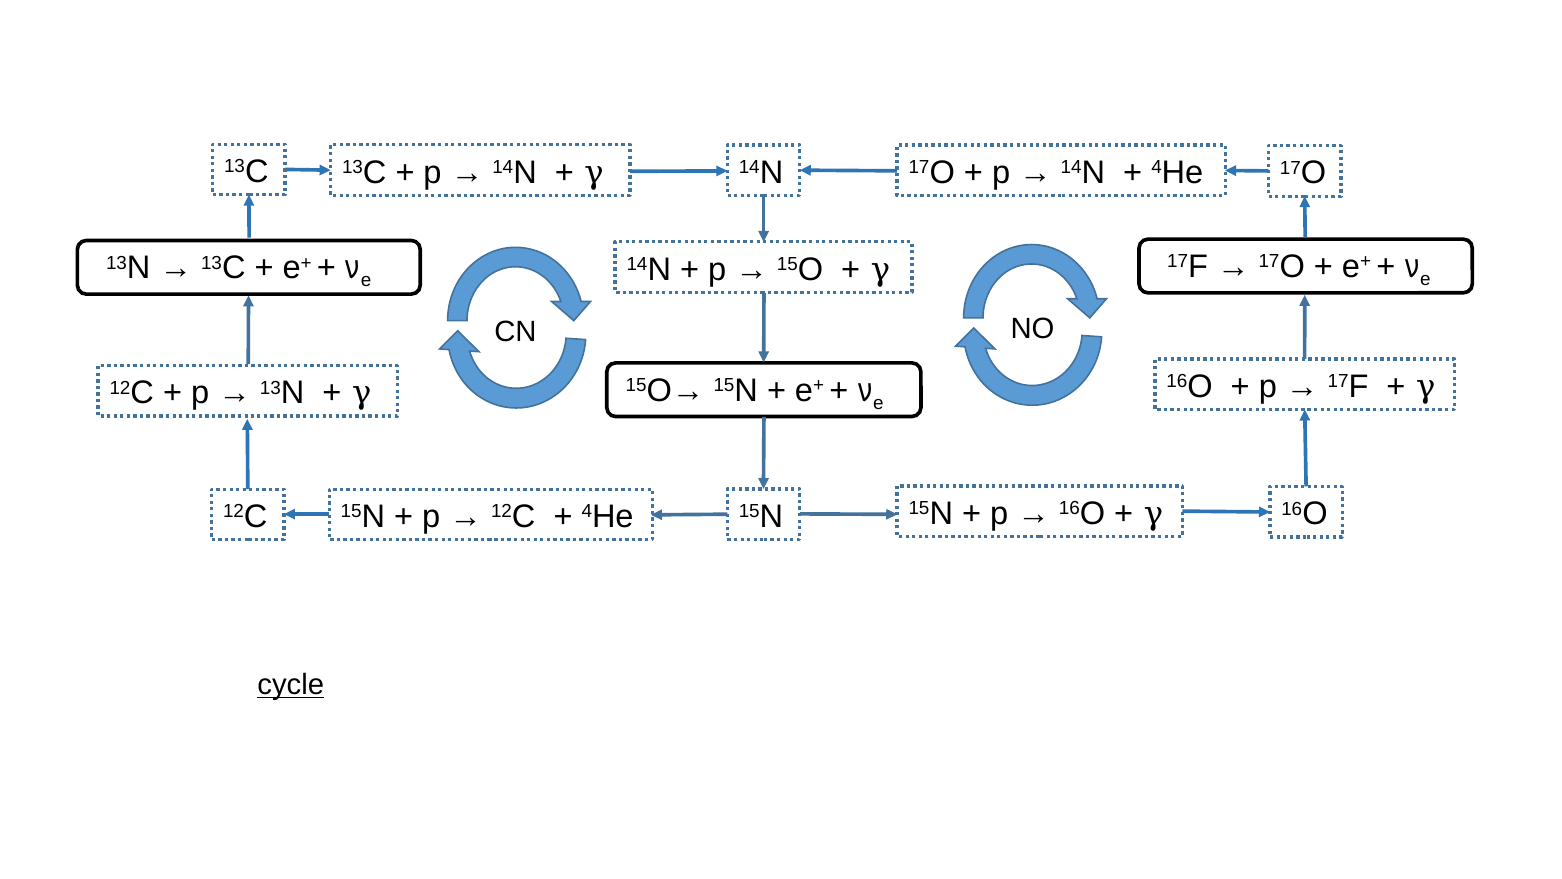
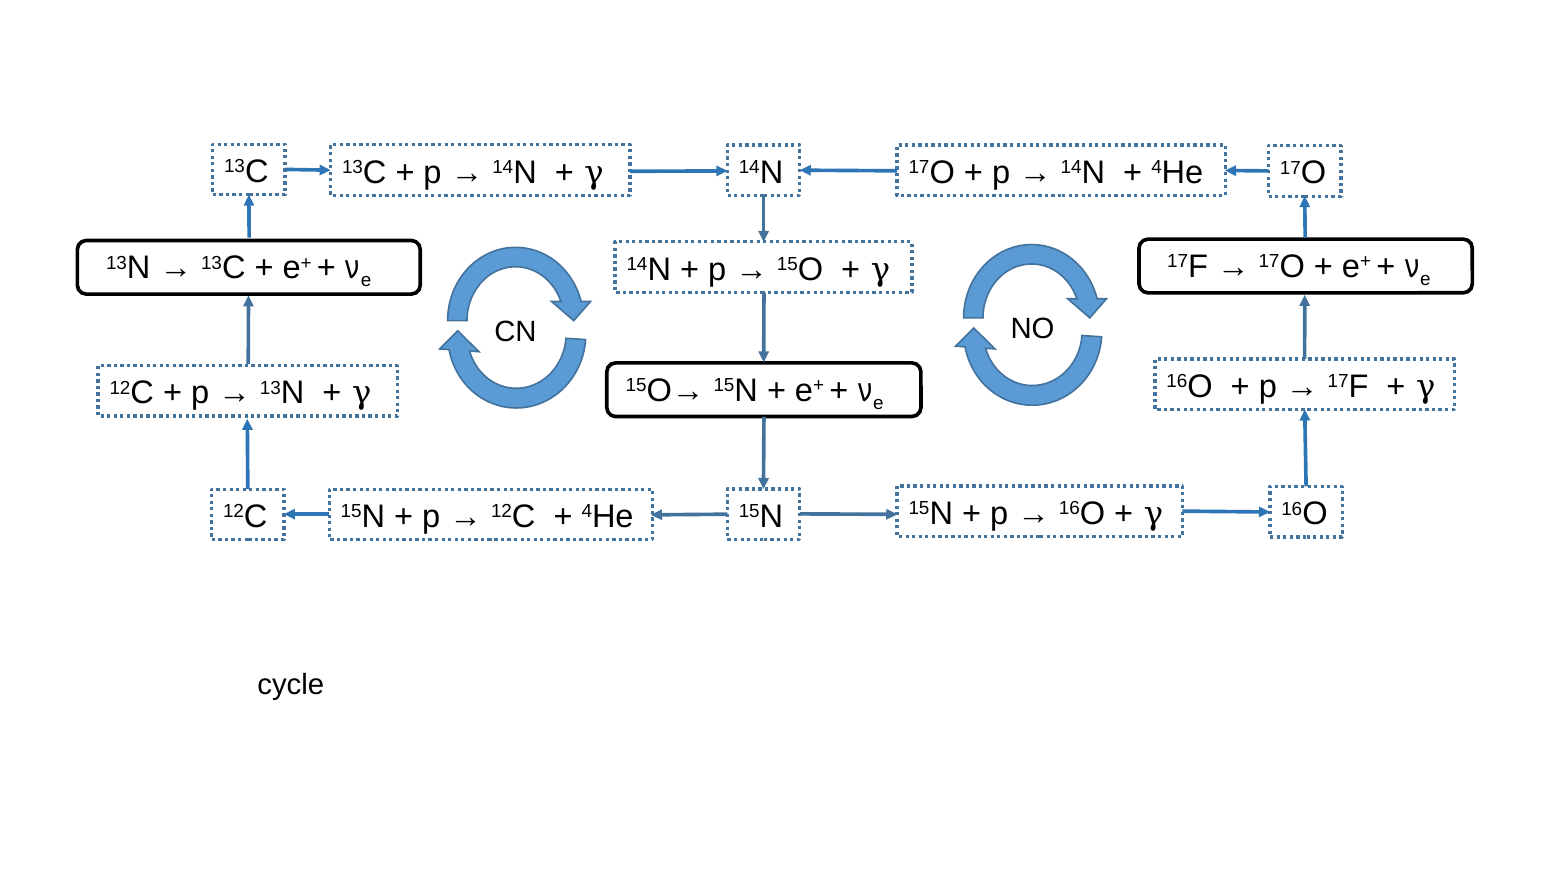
cycle underline: present -> none
